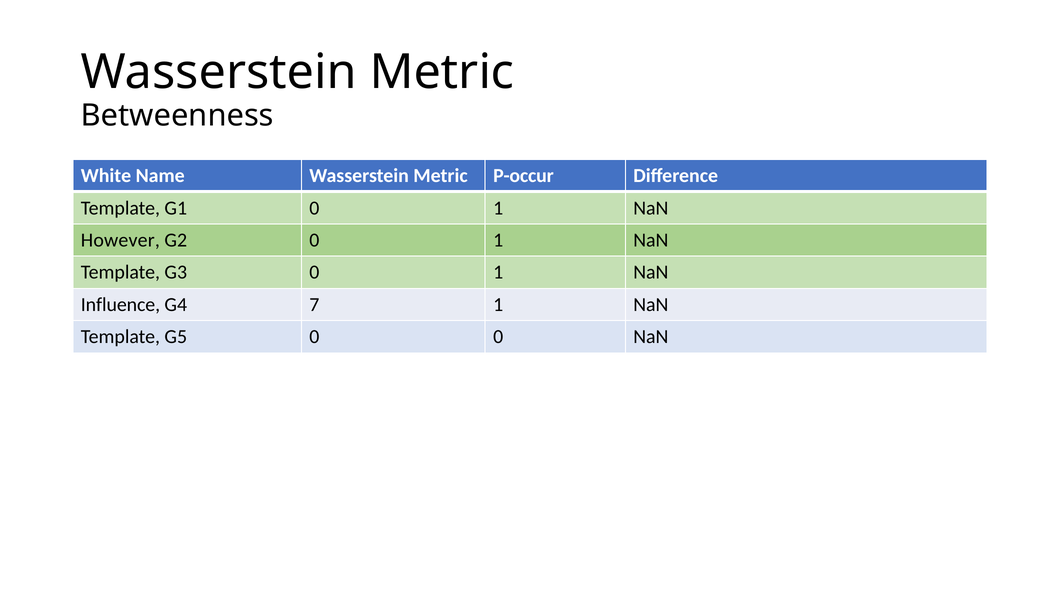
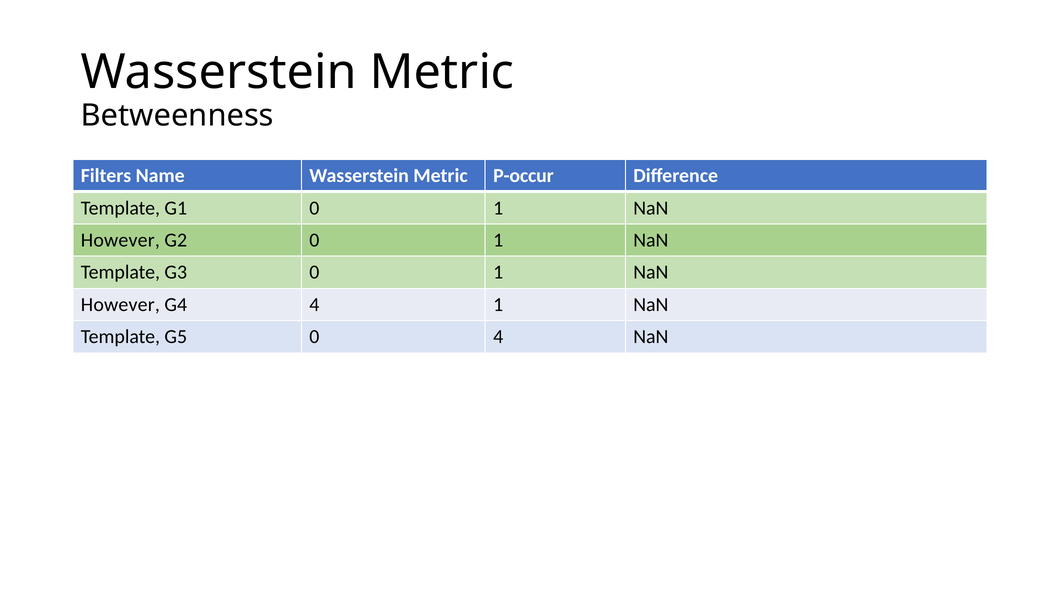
White: White -> Filters
Influence at (120, 305): Influence -> However
G4 7: 7 -> 4
0 0: 0 -> 4
